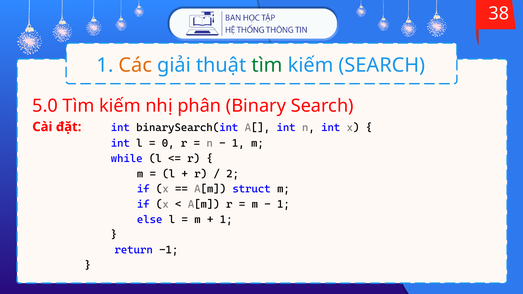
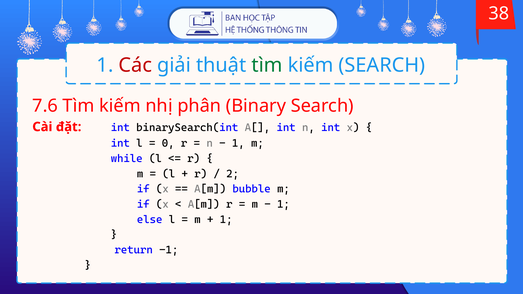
Các colour: orange -> red
5.0: 5.0 -> 7.6
struct: struct -> bubble
